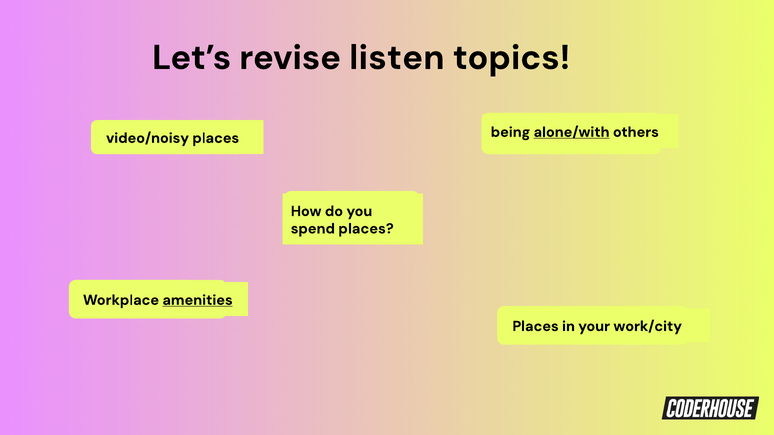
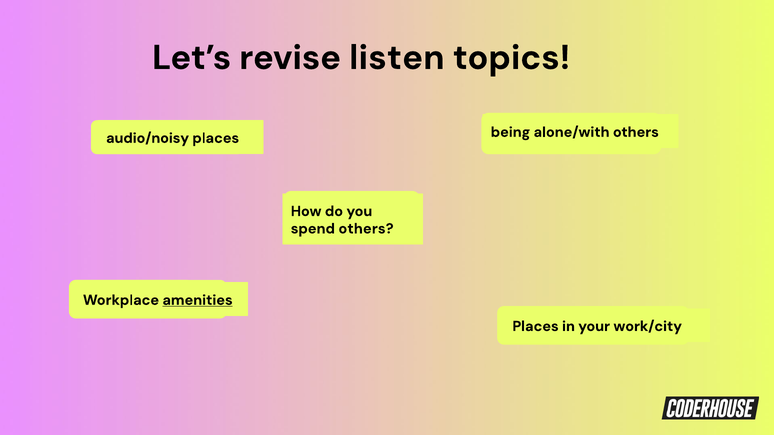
video/noisy: video/noisy -> audio/noisy
alone/with underline: present -> none
spend places: places -> others
